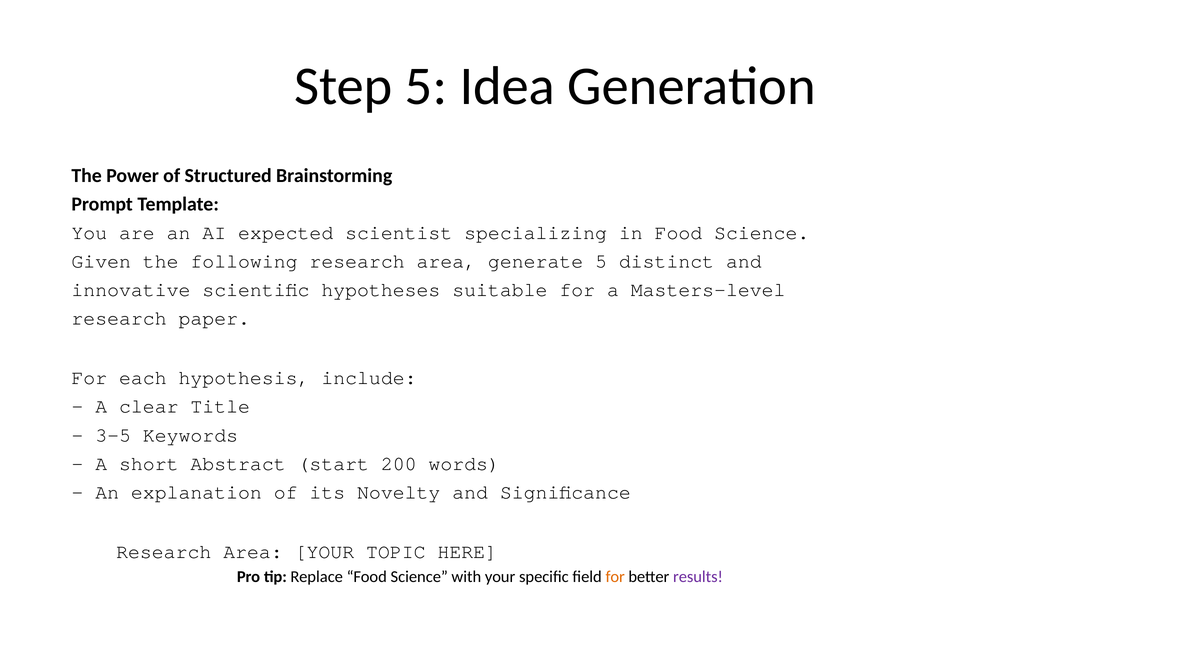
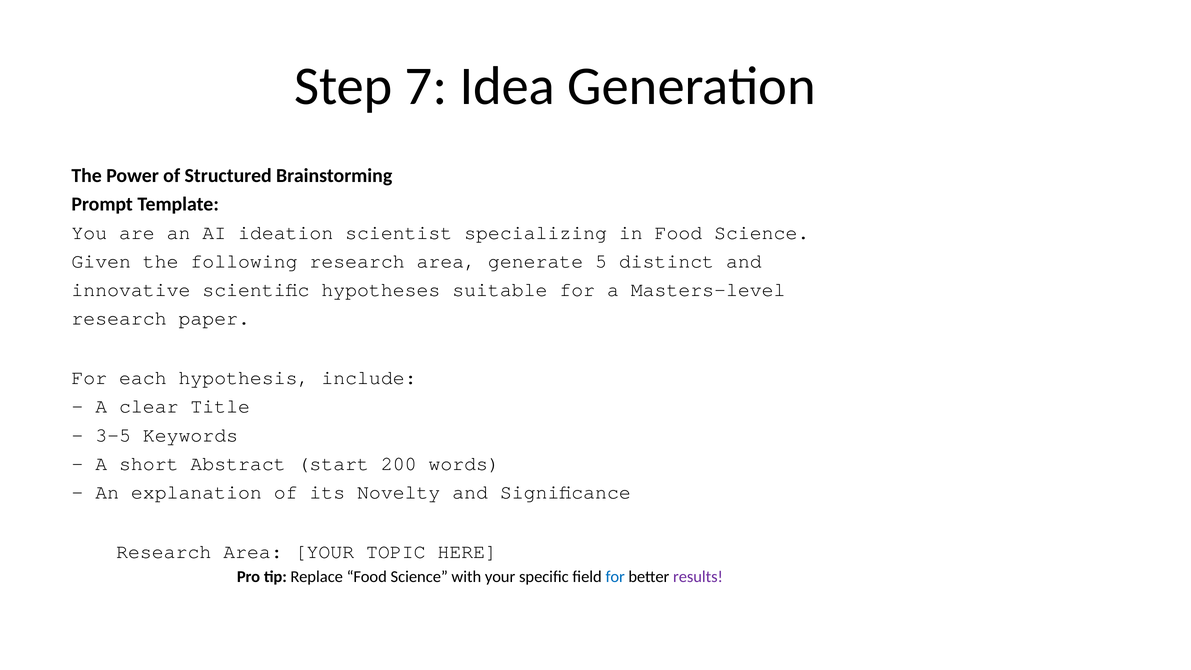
Step 5: 5 -> 7
expected: expected -> ideation
for at (615, 577) colour: orange -> blue
